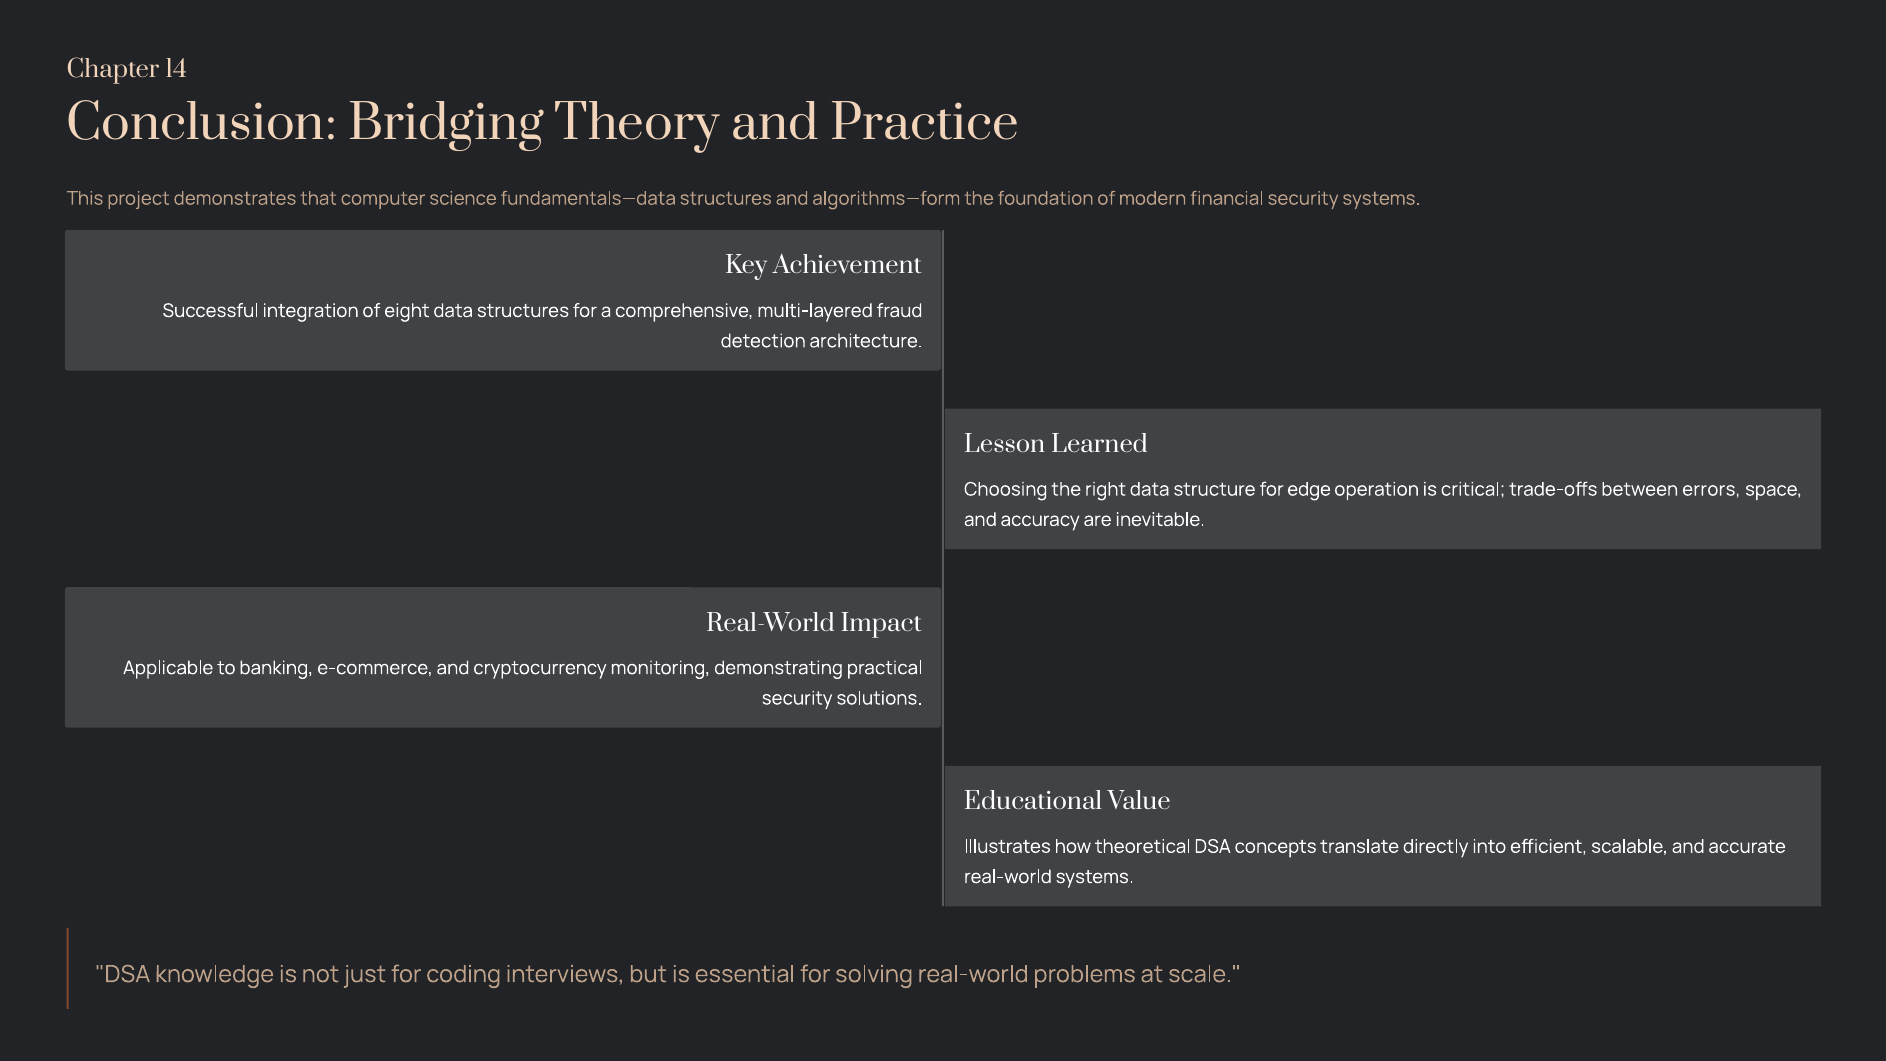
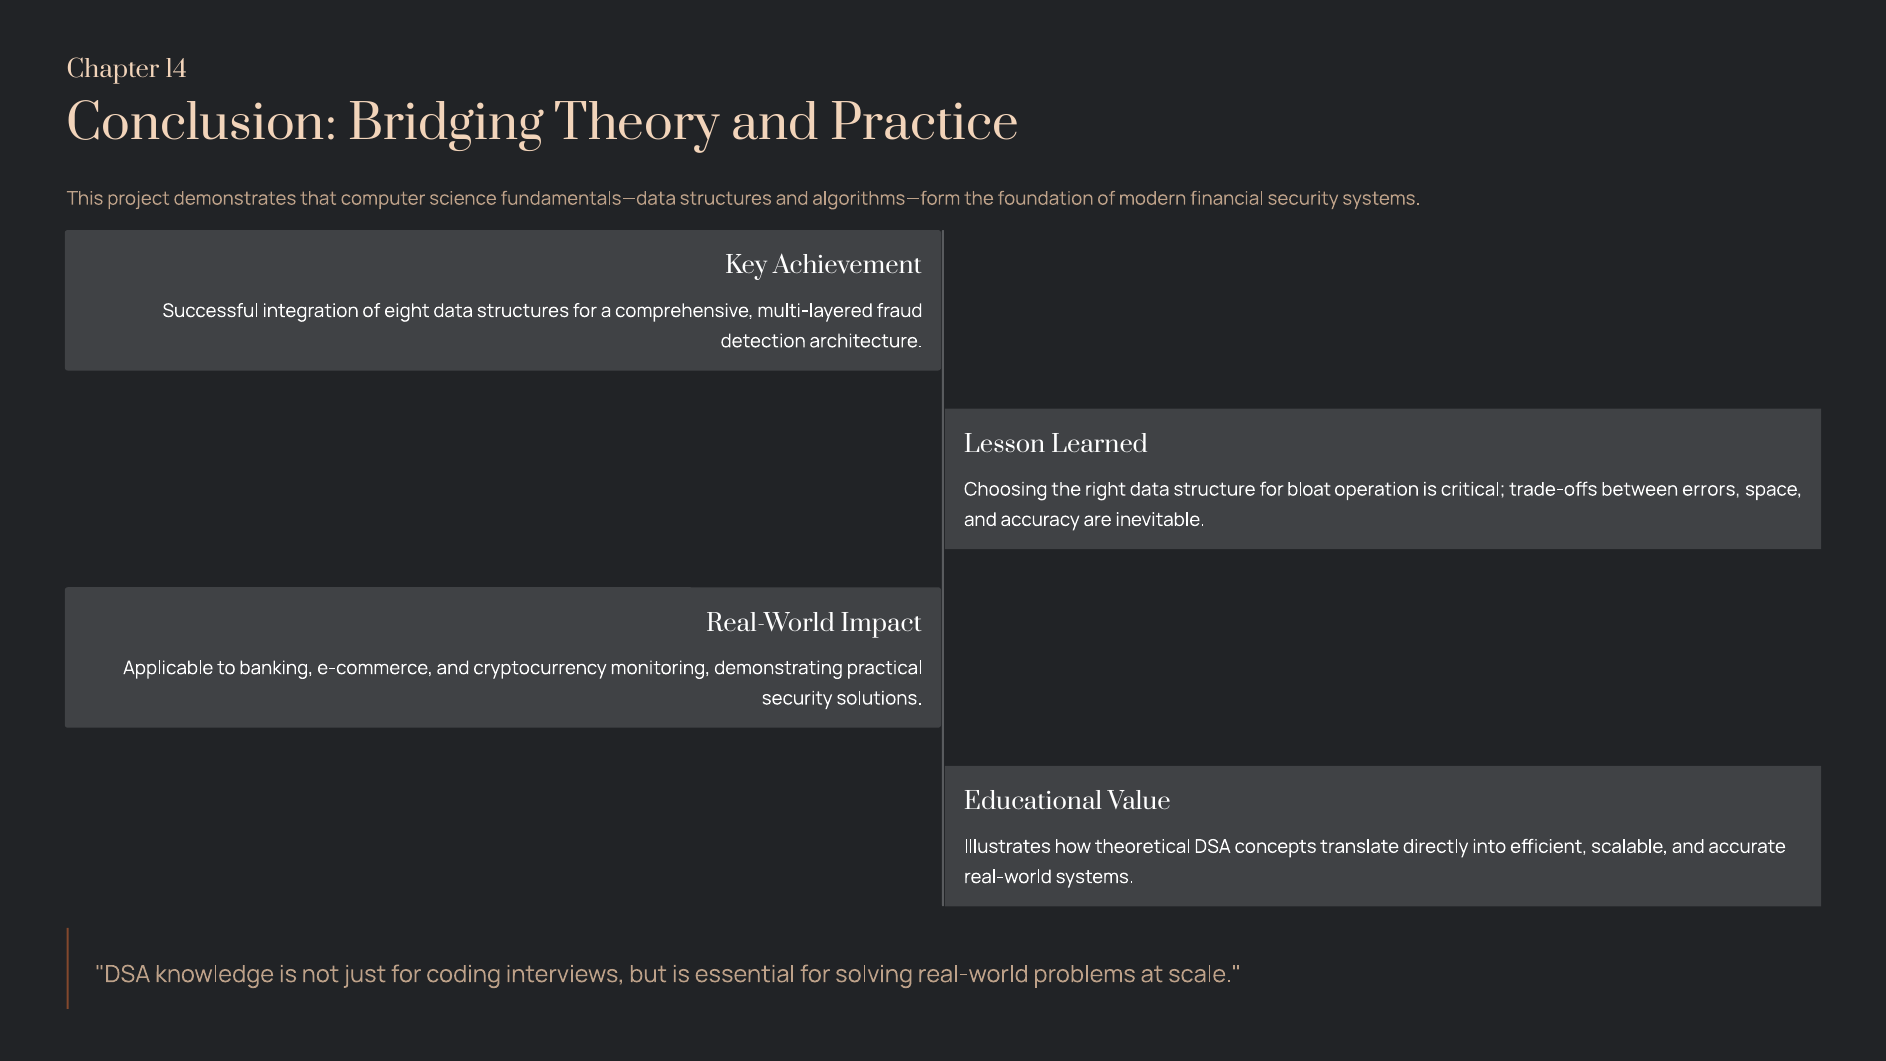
edge: edge -> bloat
